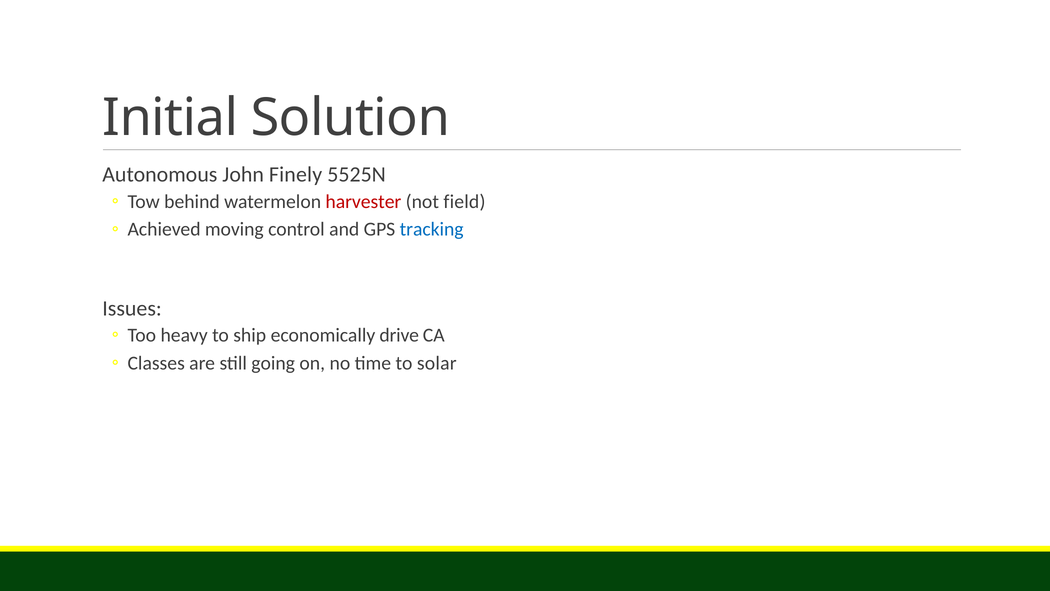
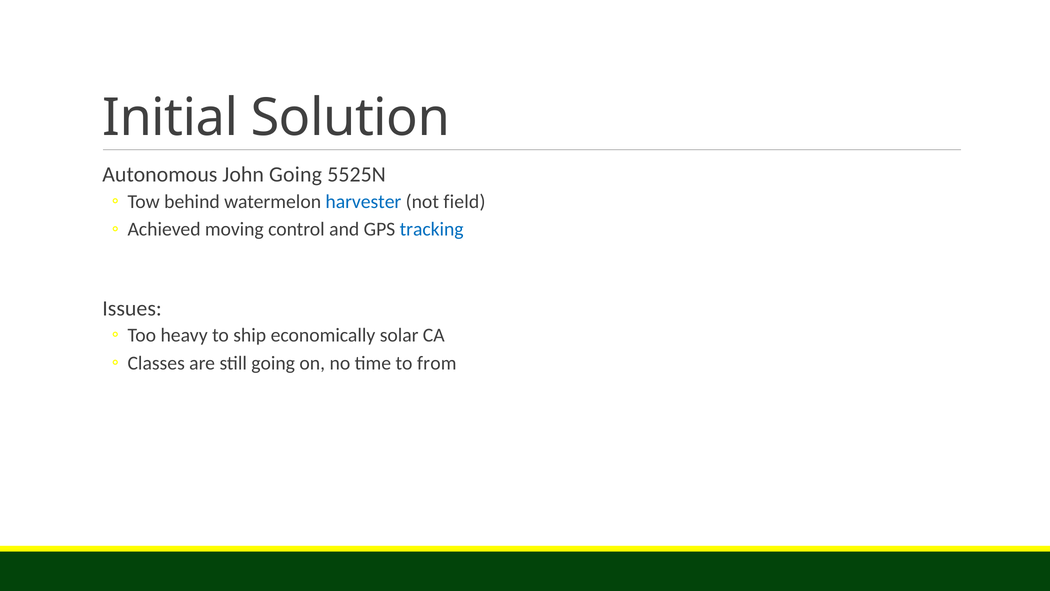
John Finely: Finely -> Going
harvester colour: red -> blue
drive: drive -> solar
solar: solar -> from
